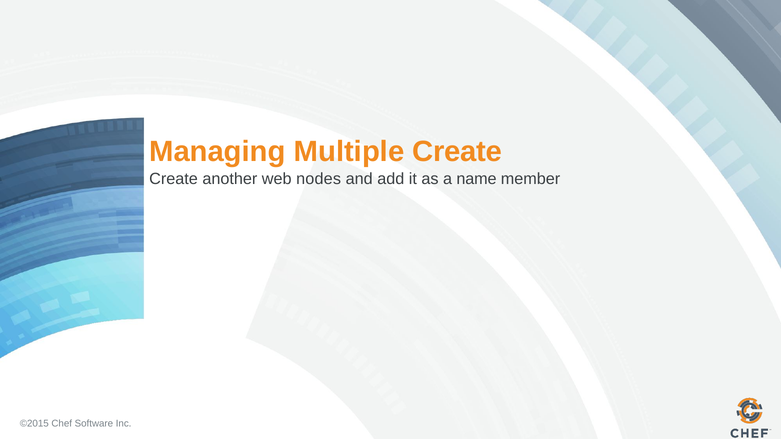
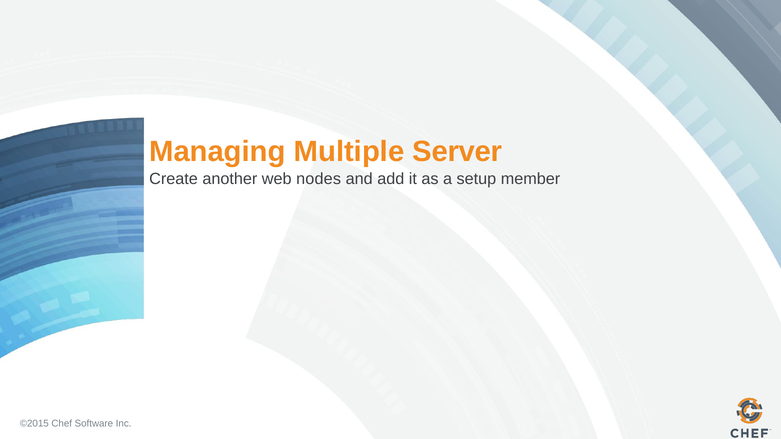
Multiple Create: Create -> Server
name: name -> setup
